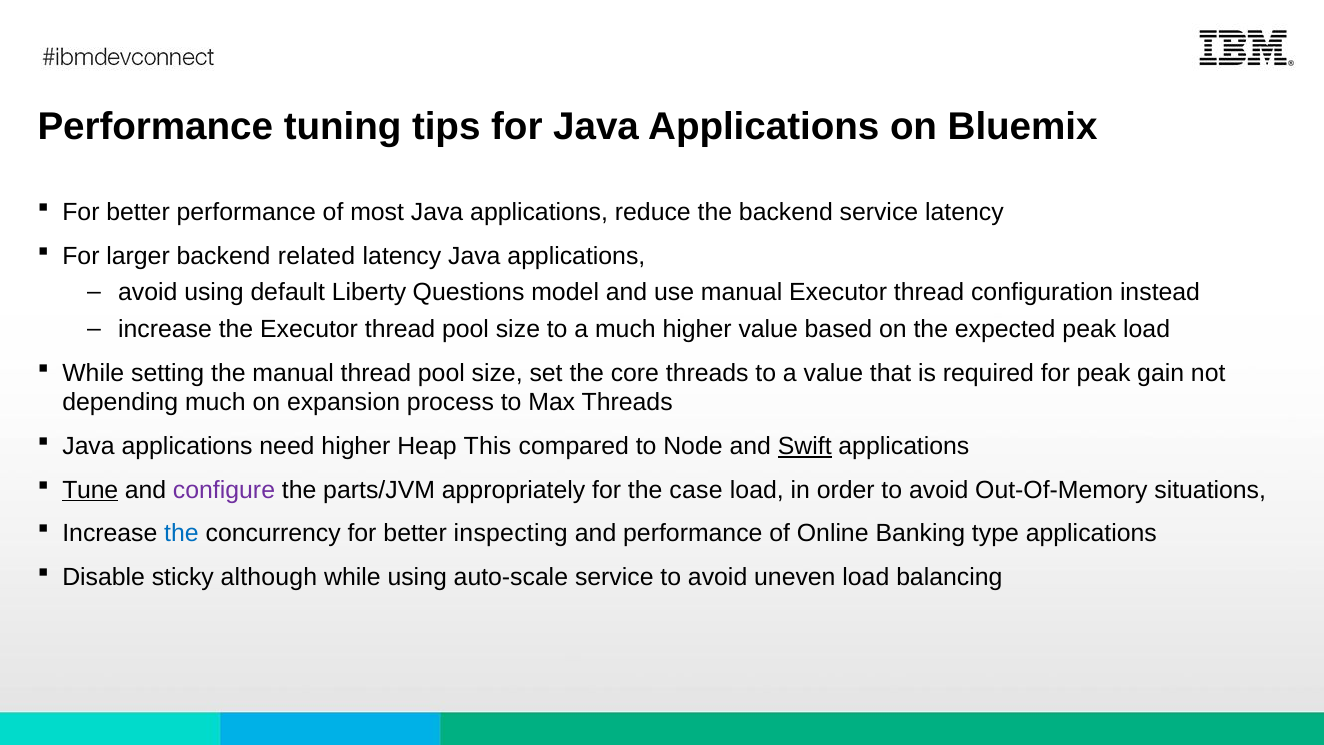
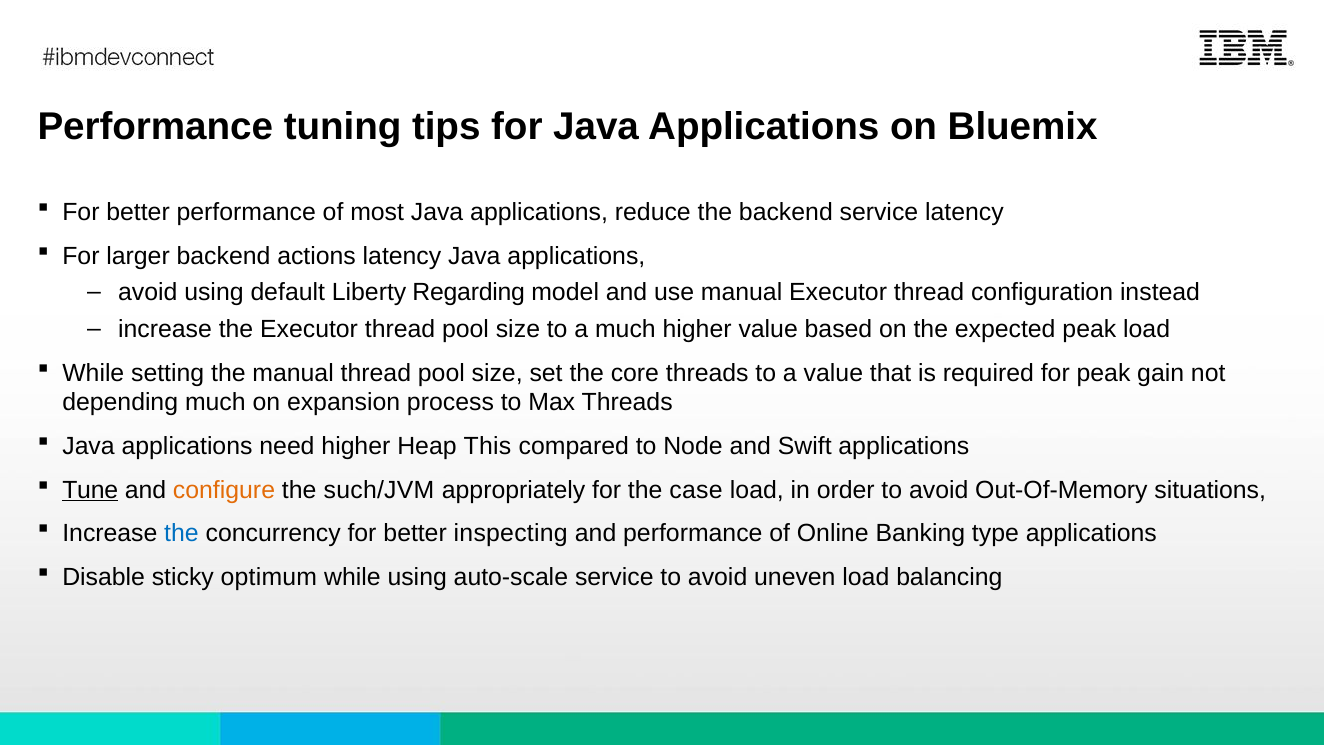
related: related -> actions
Questions: Questions -> Regarding
Swift underline: present -> none
configure colour: purple -> orange
parts/JVM: parts/JVM -> such/JVM
although: although -> optimum
